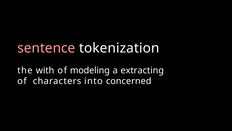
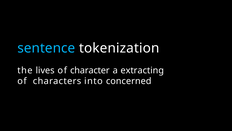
sentence colour: pink -> light blue
with: with -> lives
modeling: modeling -> character
